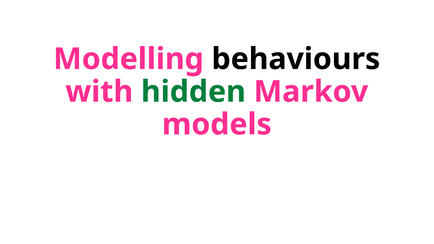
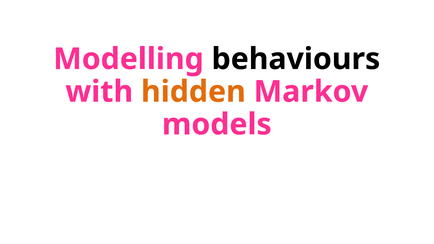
hidden colour: green -> orange
